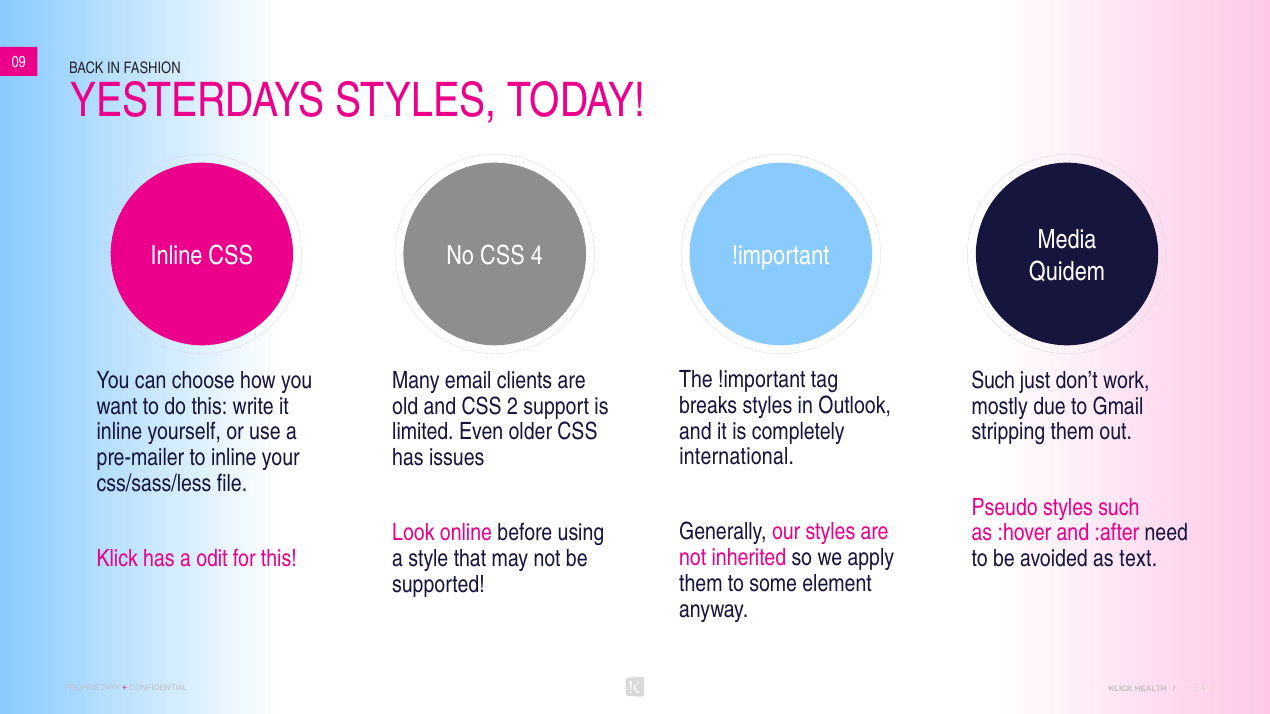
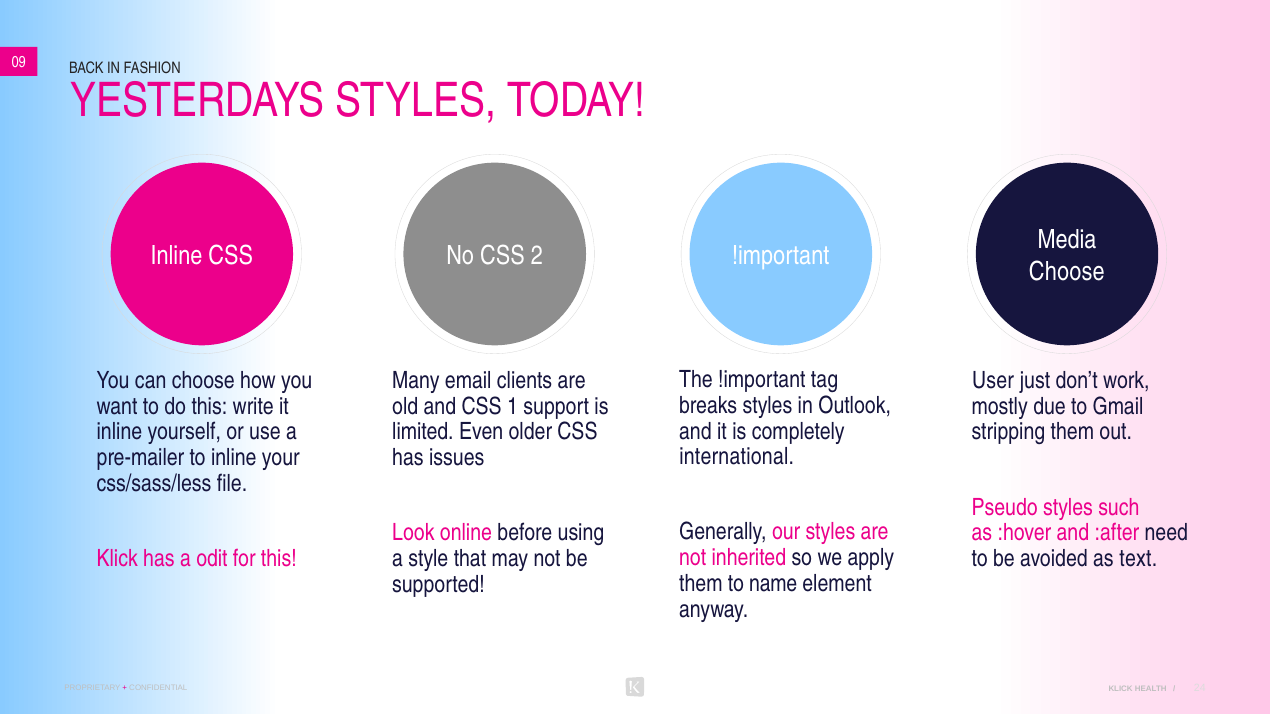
4: 4 -> 2
Quidem at (1067, 272): Quidem -> Choose
Such at (993, 381): Such -> User
2: 2 -> 1
some: some -> name
